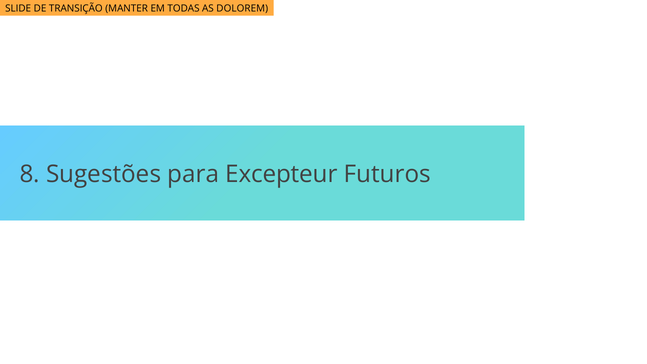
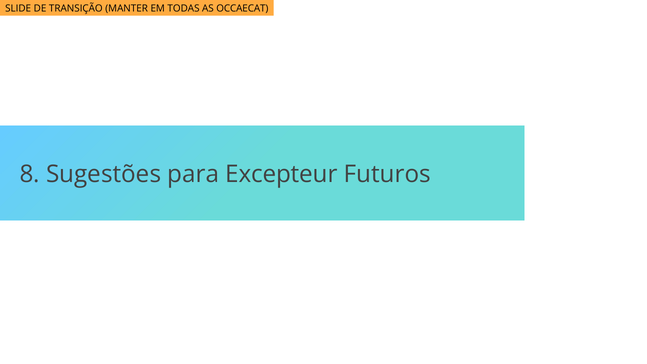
DOLOREM: DOLOREM -> OCCAECAT
